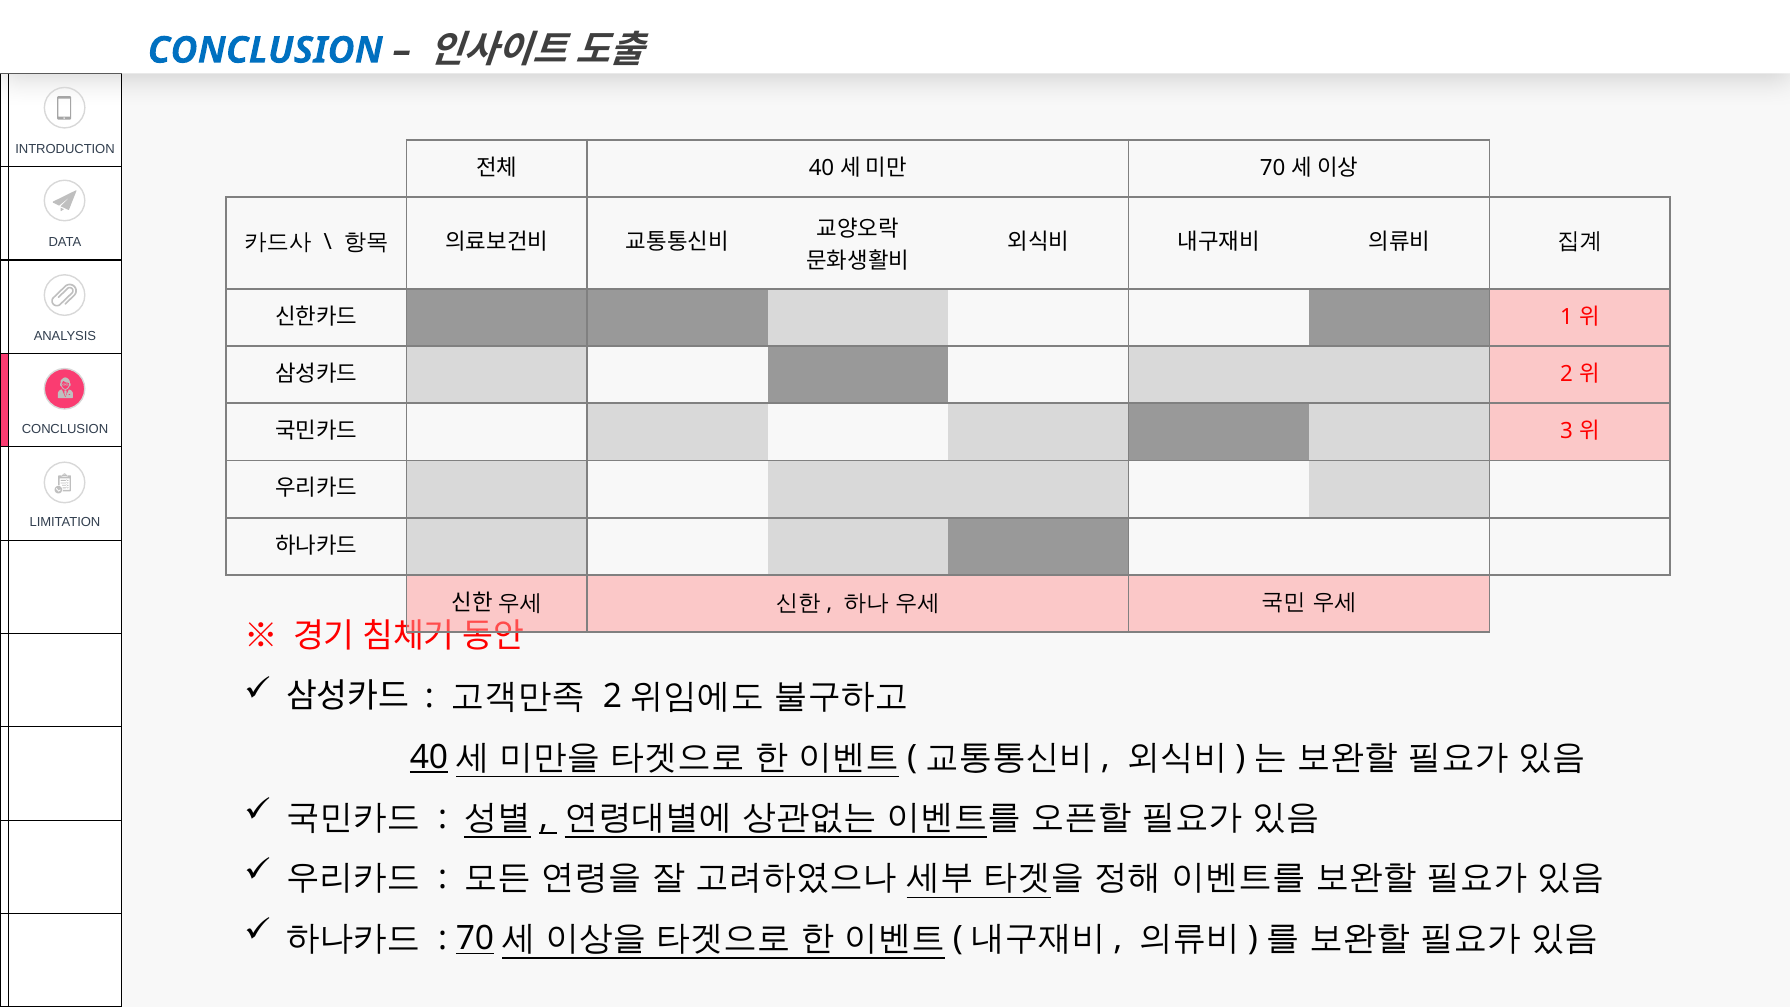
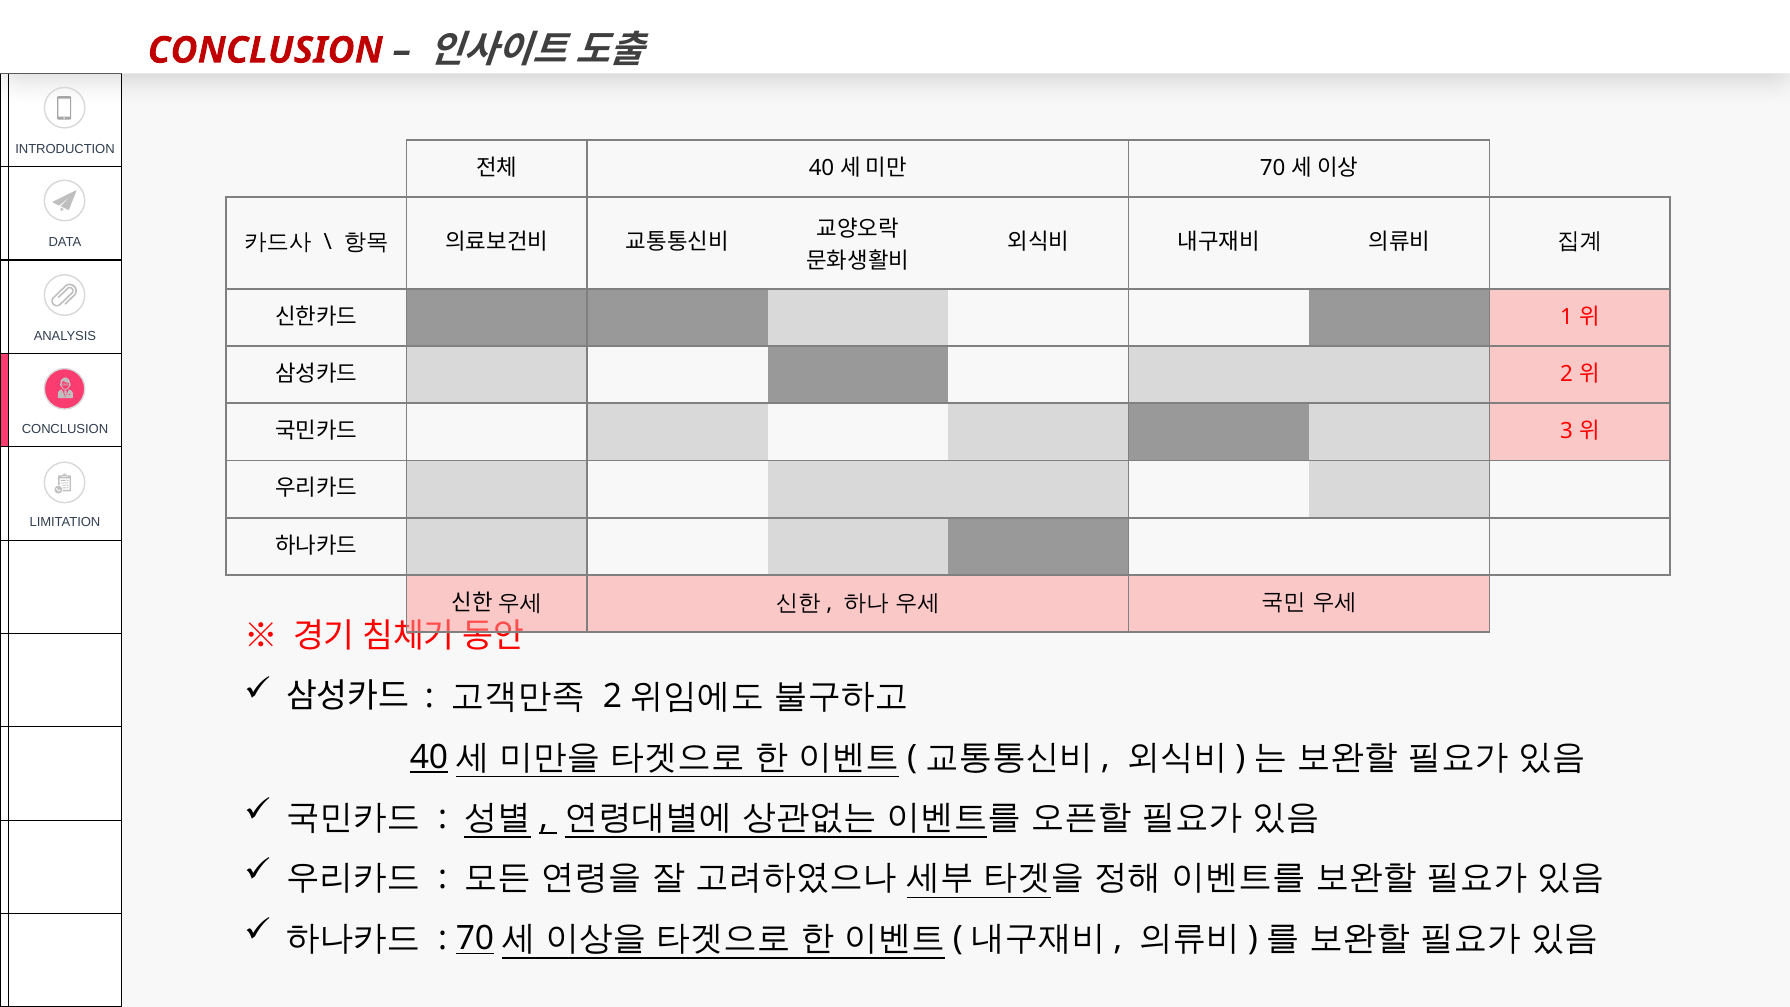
CONCLUSION at (265, 50) colour: blue -> red
